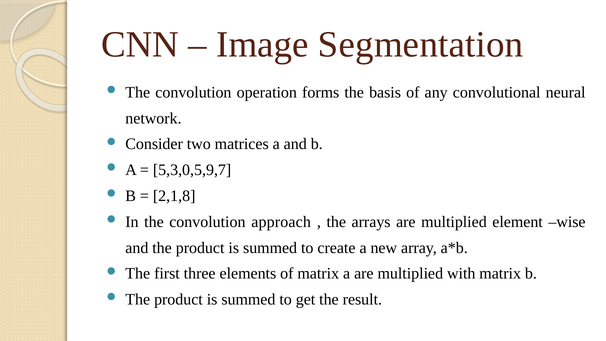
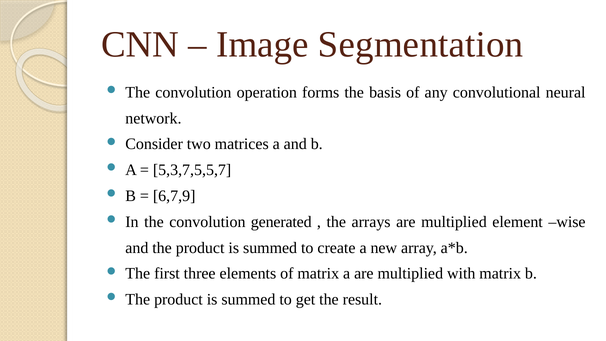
5,3,0,5,9,7: 5,3,0,5,9,7 -> 5,3,7,5,5,7
2,1,8: 2,1,8 -> 6,7,9
approach: approach -> generated
